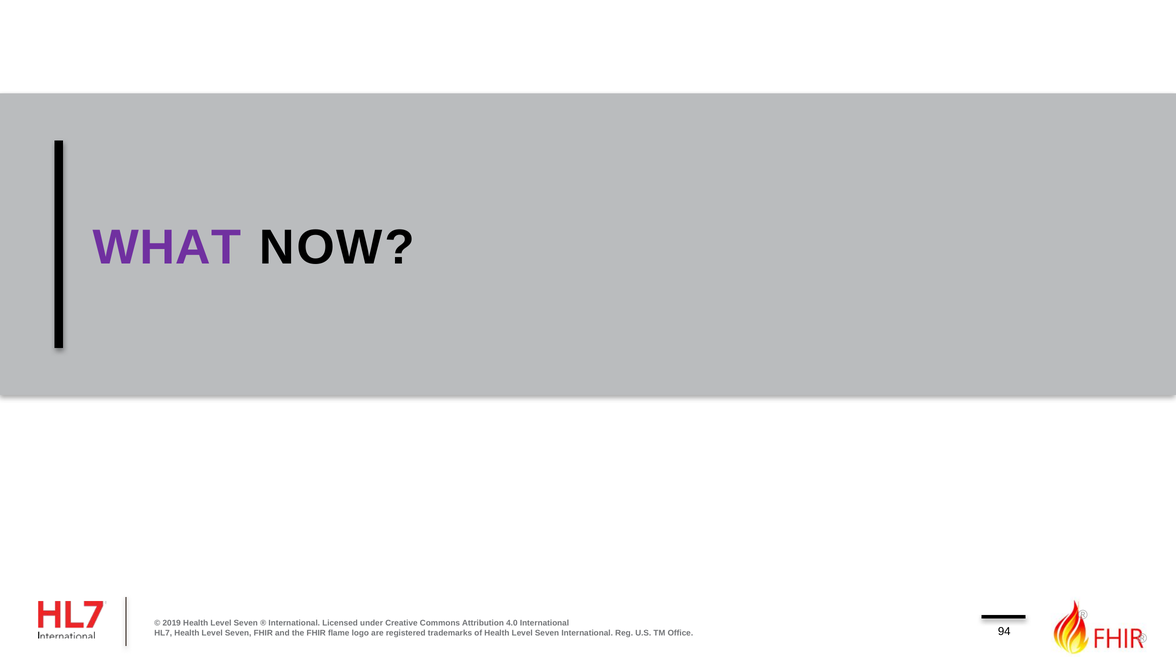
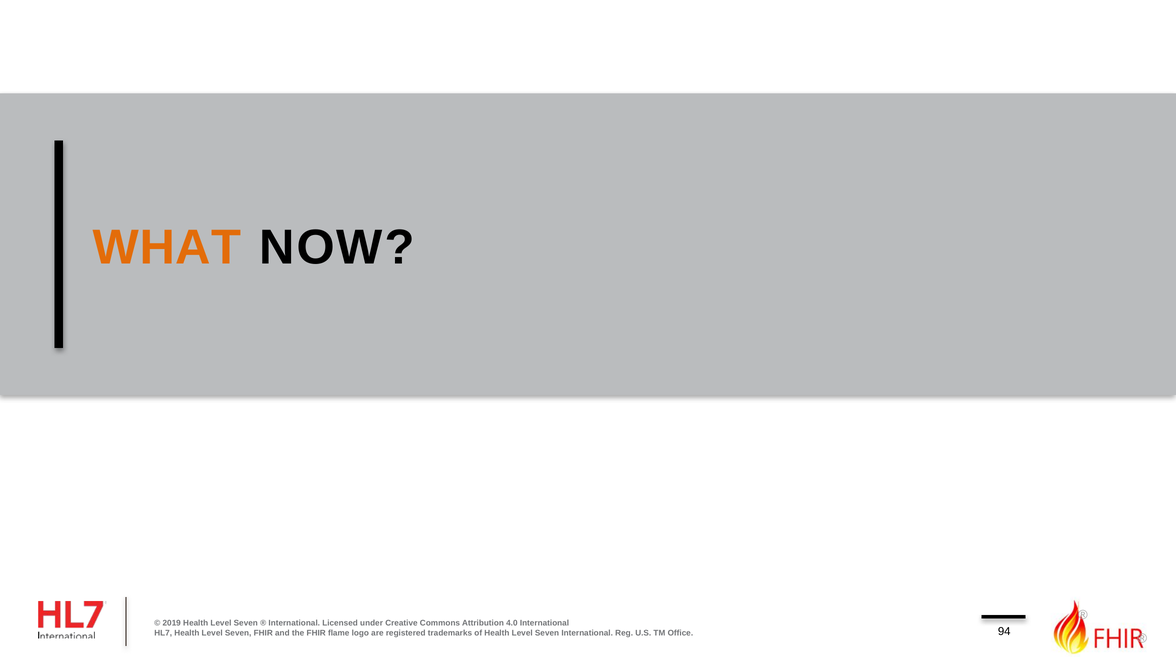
WHAT colour: purple -> orange
